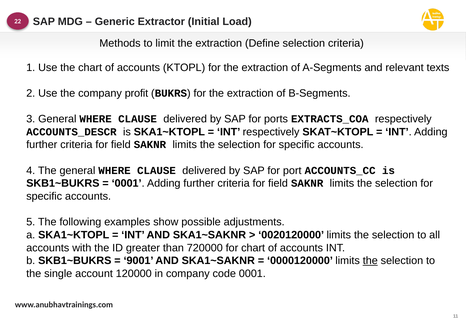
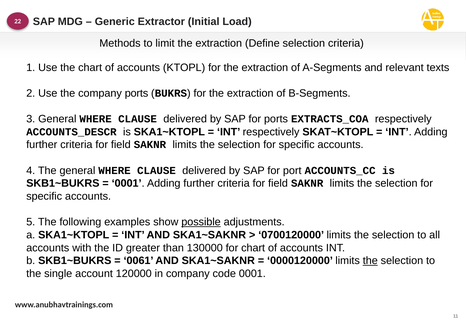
company profit: profit -> ports
possible underline: none -> present
0020120000: 0020120000 -> 0700120000
720000: 720000 -> 130000
9001: 9001 -> 0061
